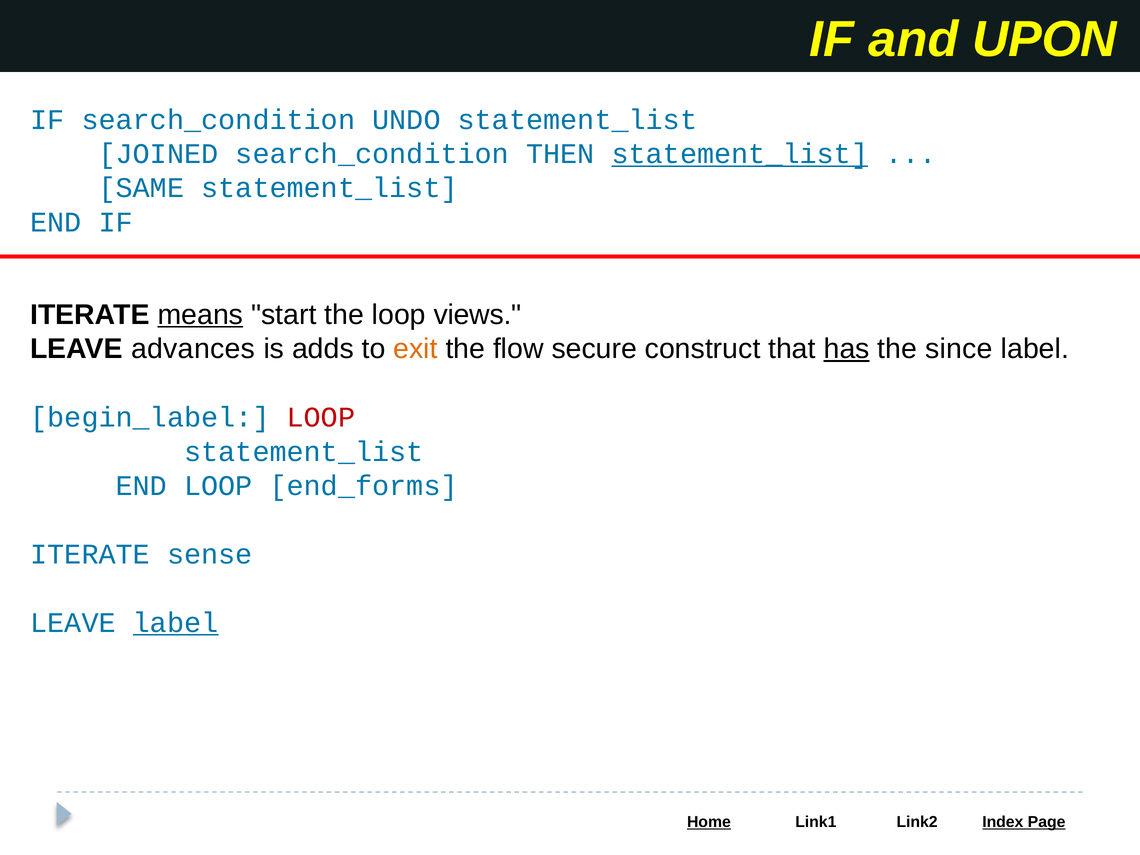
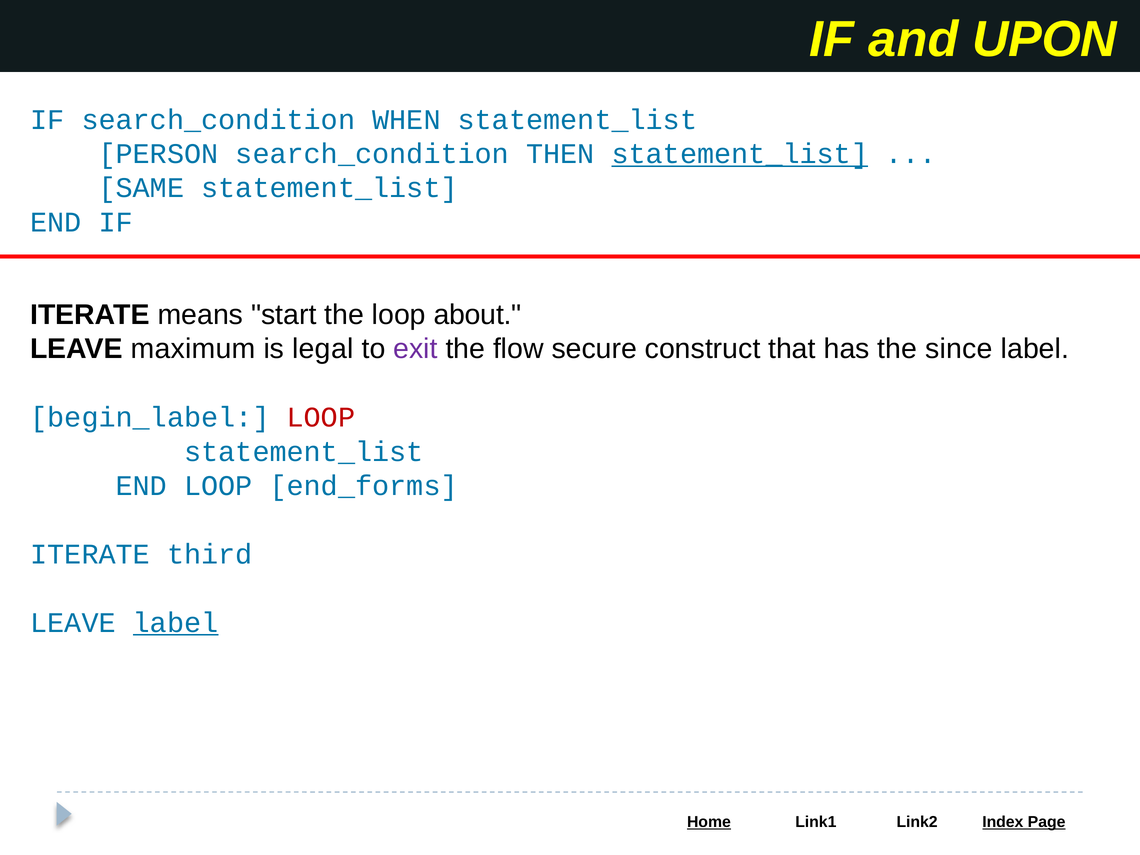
UNDO: UNDO -> WHEN
JOINED: JOINED -> PERSON
means underline: present -> none
views: views -> about
advances: advances -> maximum
adds: adds -> legal
exit colour: orange -> purple
has underline: present -> none
sense: sense -> third
